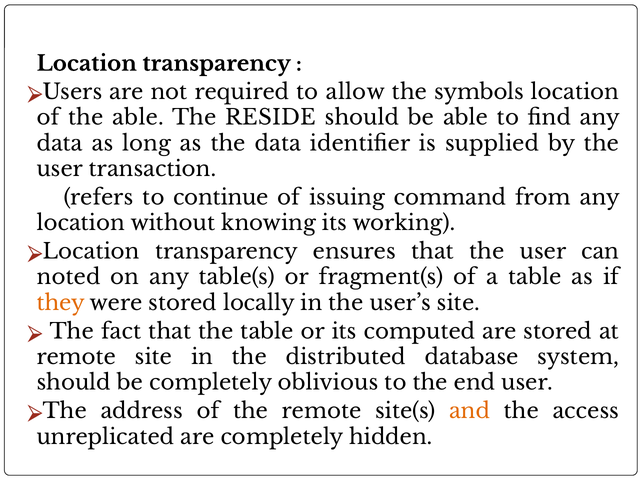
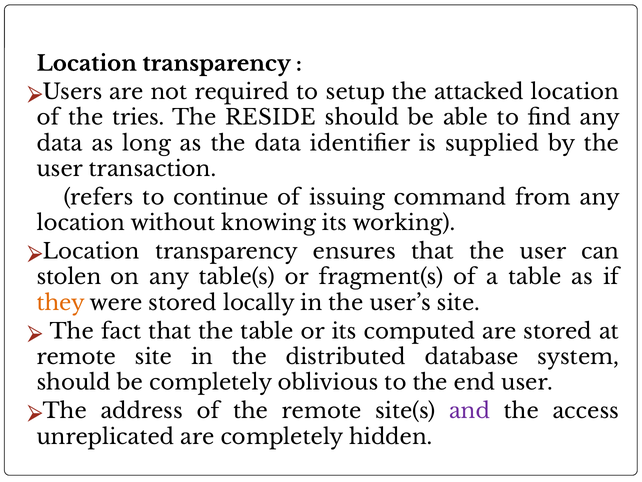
allow: allow -> setup
symbols: symbols -> attacked
the able: able -> tries
noted: noted -> stolen
and colour: orange -> purple
